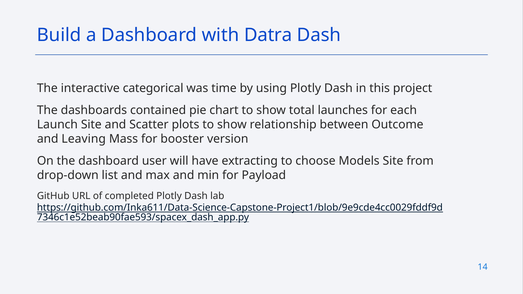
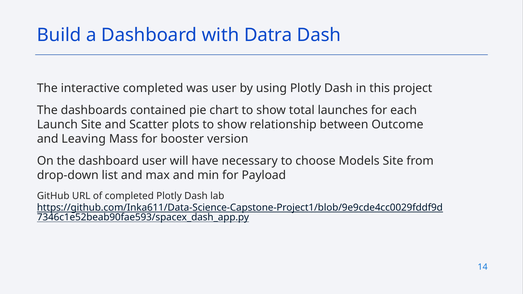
interactive categorical: categorical -> completed
was time: time -> user
extracting: extracting -> necessary
